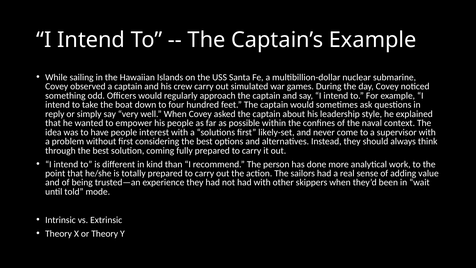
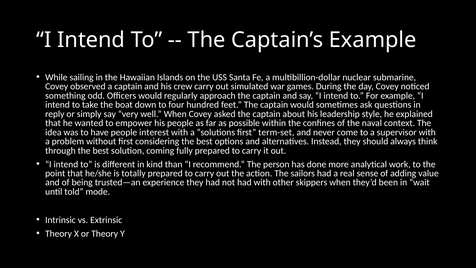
likely-set: likely-set -> term-set
